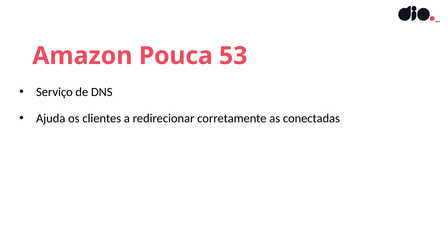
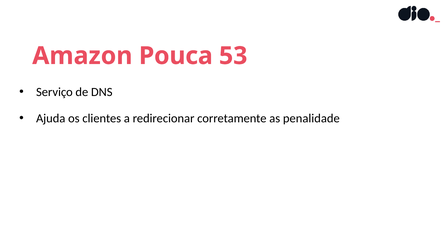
conectadas: conectadas -> penalidade
